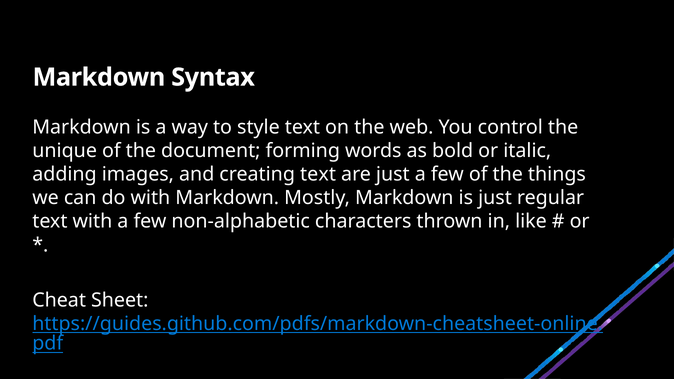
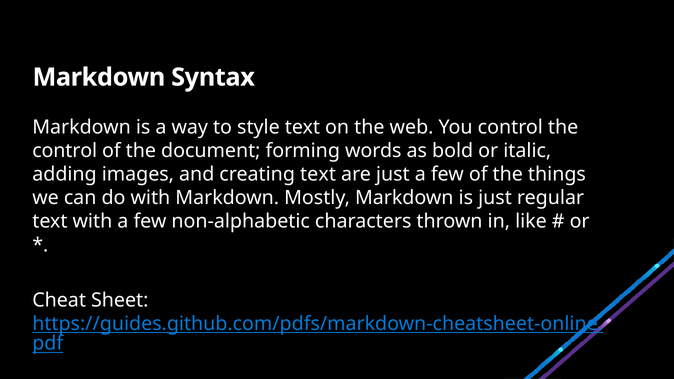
unique at (65, 151): unique -> control
